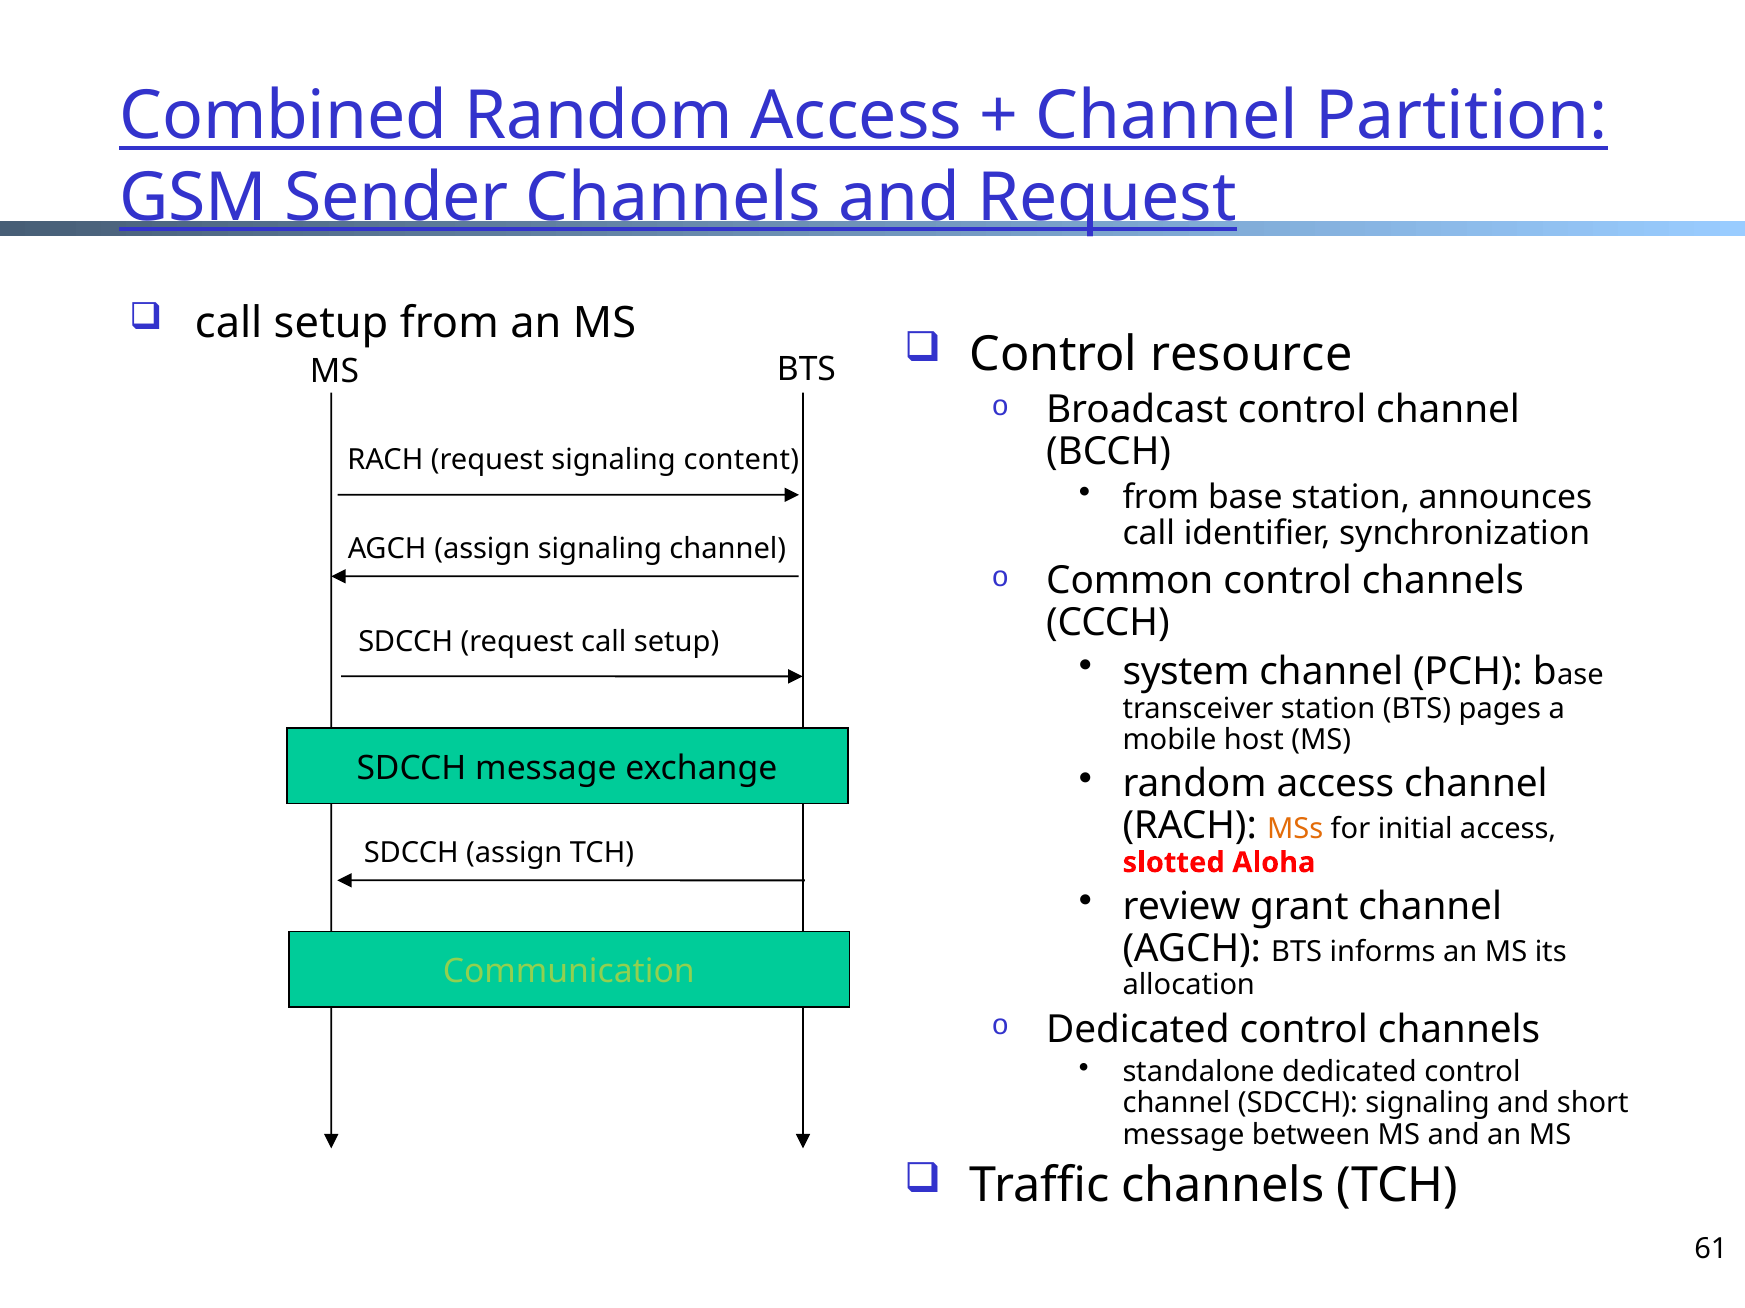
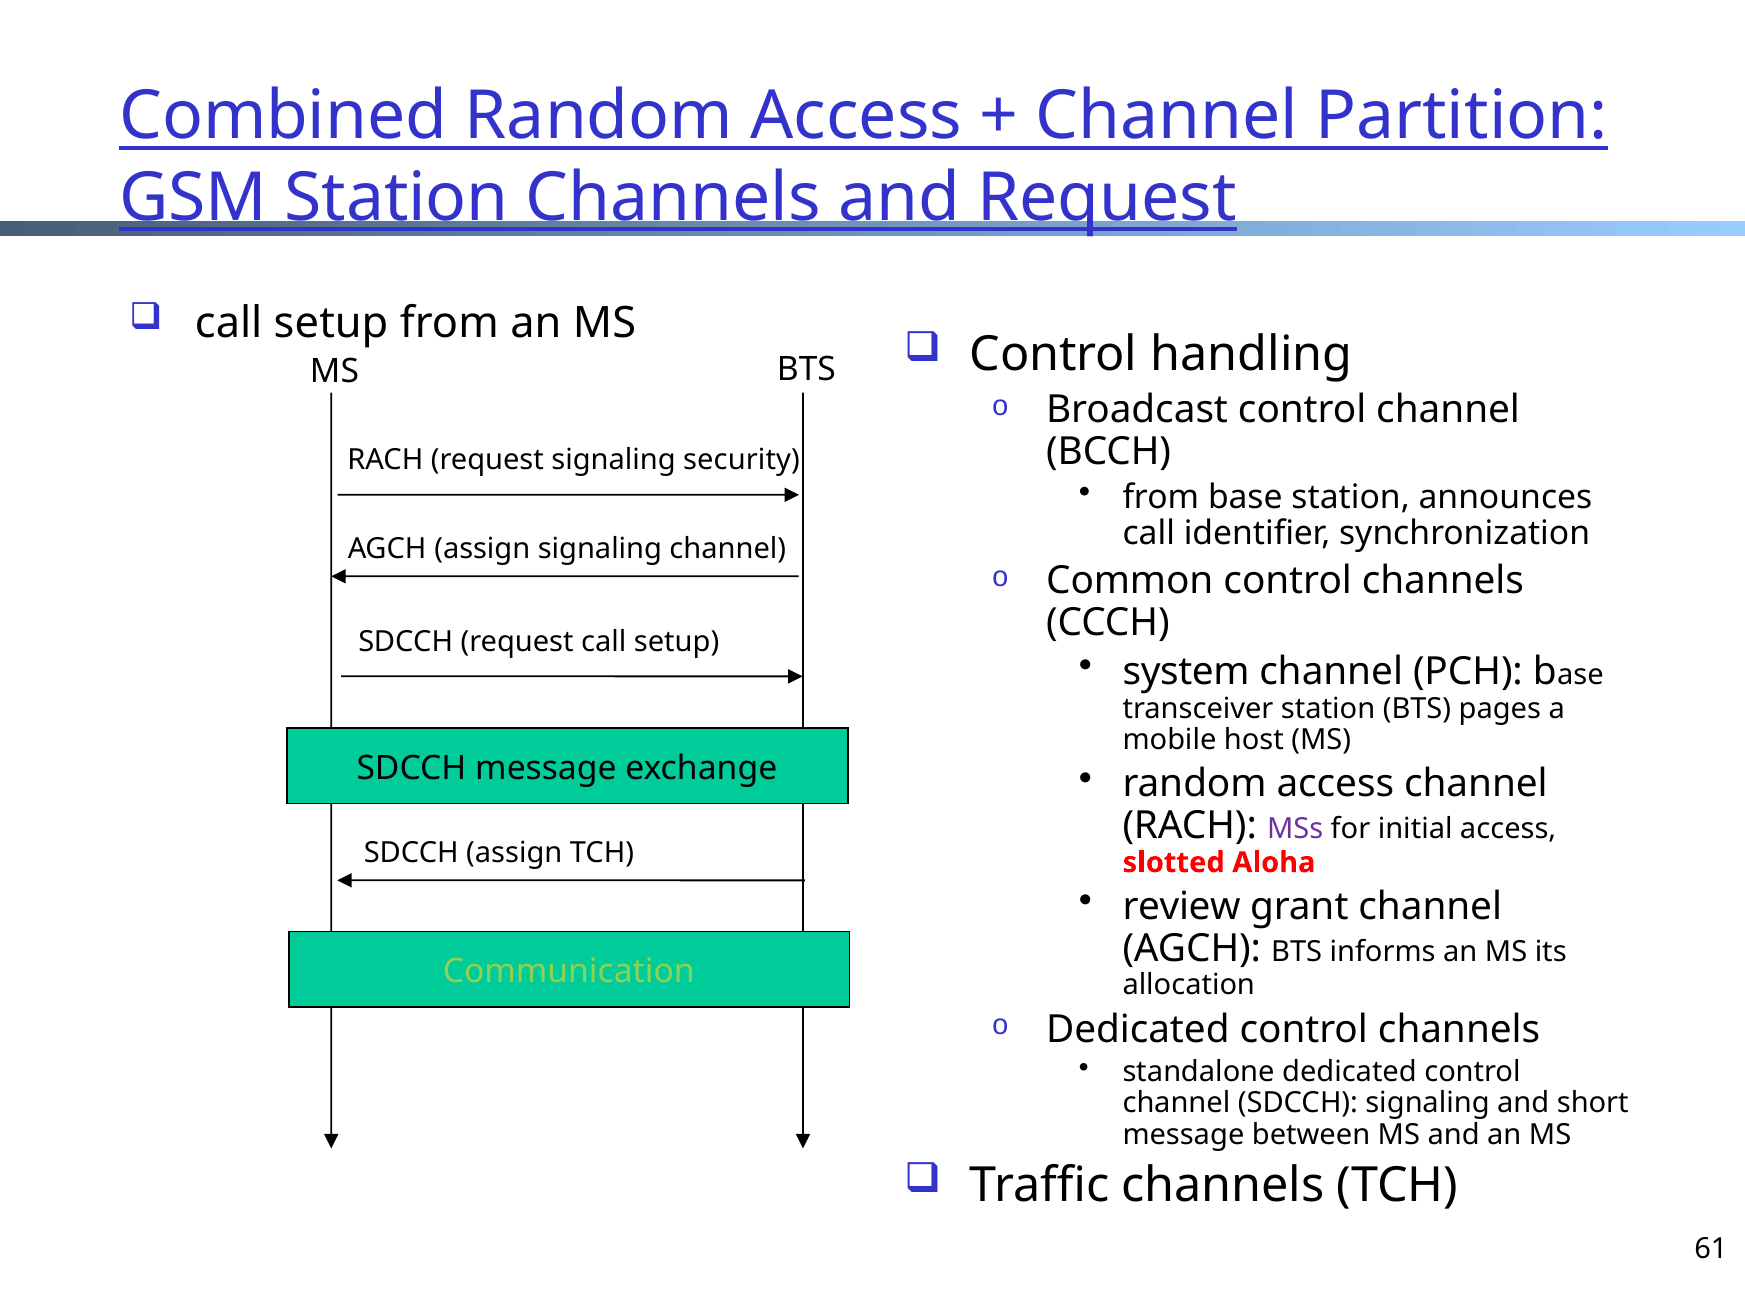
GSM Sender: Sender -> Station
resource: resource -> handling
content: content -> security
MSs colour: orange -> purple
